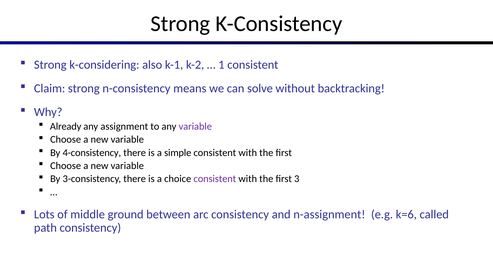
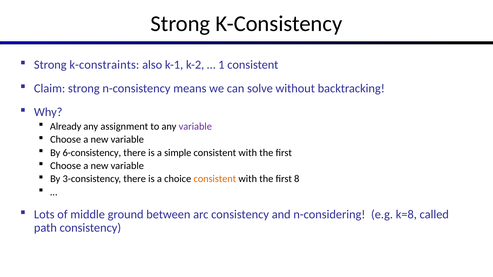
k-considering: k-considering -> k-constraints
4-consistency: 4-consistency -> 6-consistency
consistent at (215, 179) colour: purple -> orange
3: 3 -> 8
n-assignment: n-assignment -> n-considering
k=6: k=6 -> k=8
